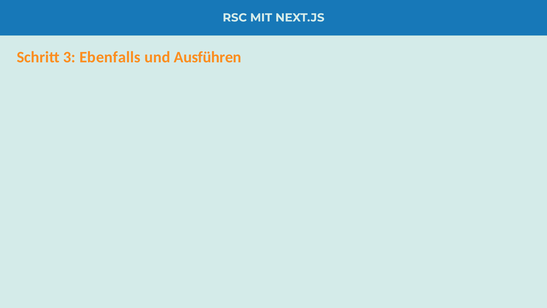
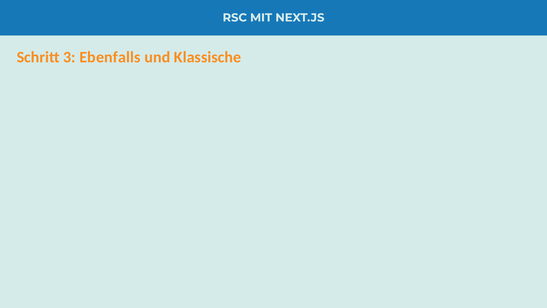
Ausführen: Ausführen -> Klassische
